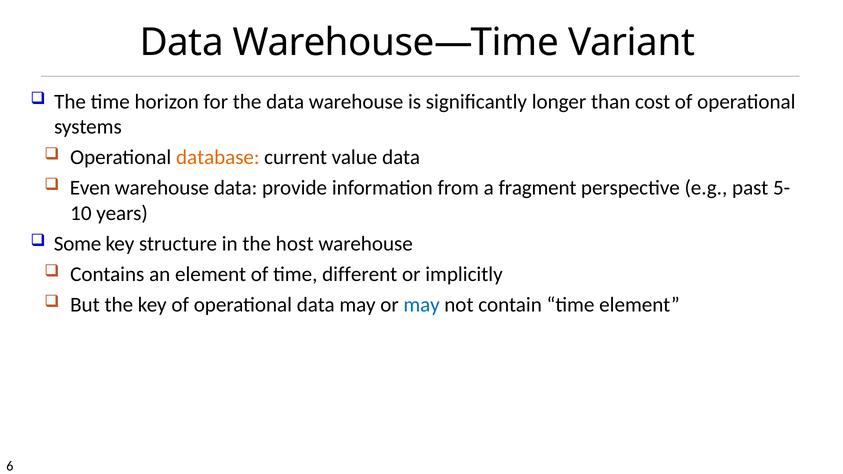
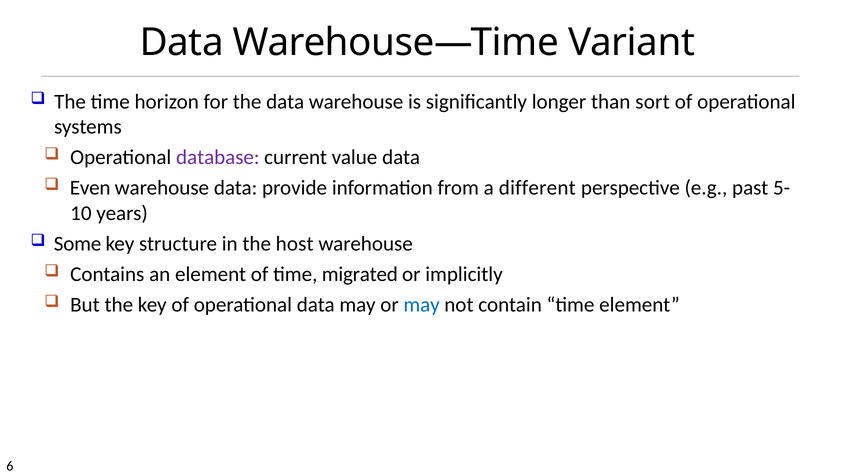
cost: cost -> sort
database colour: orange -> purple
fragment: fragment -> different
different: different -> migrated
